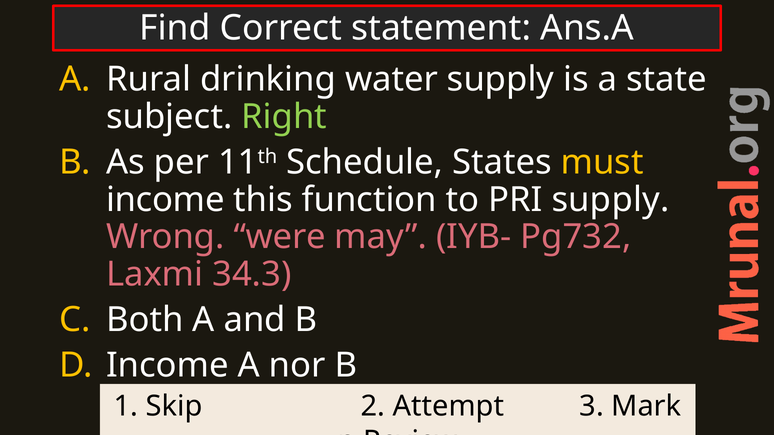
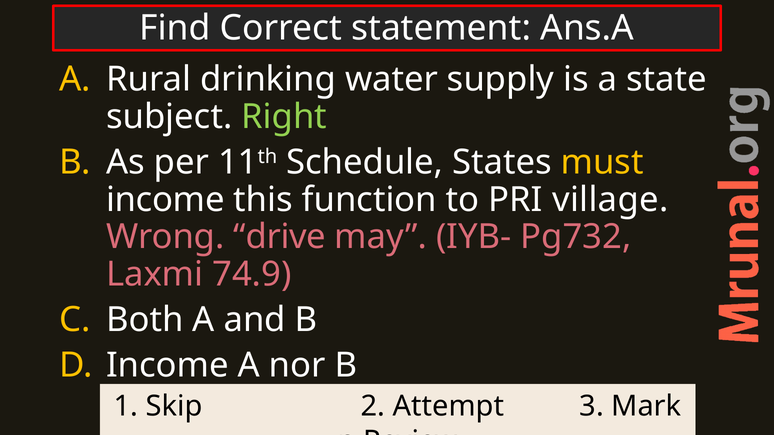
PRI supply: supply -> village
were: were -> drive
34.3: 34.3 -> 74.9
